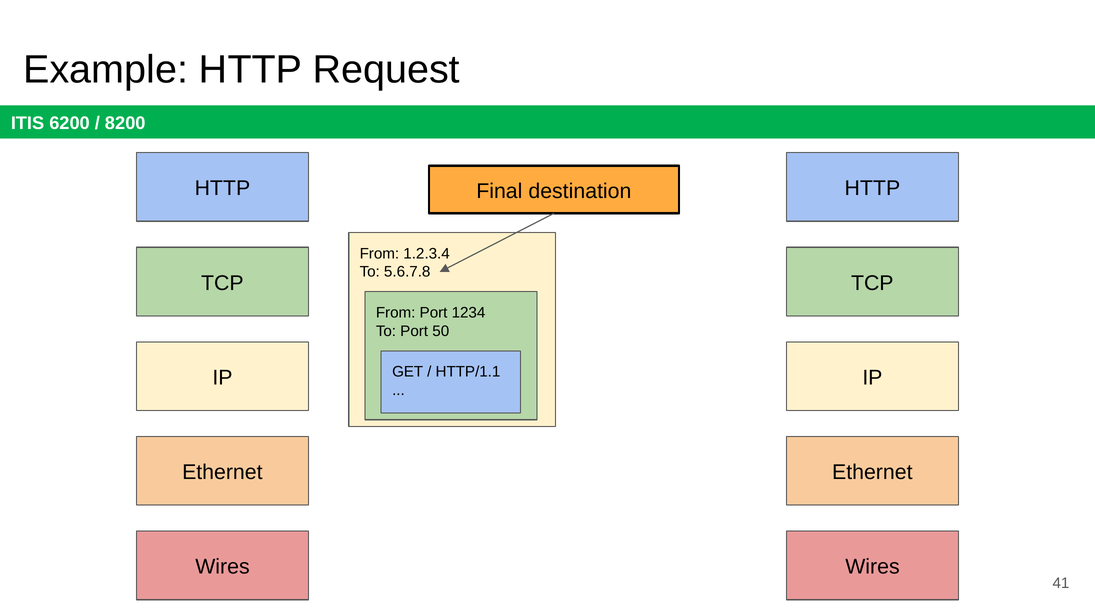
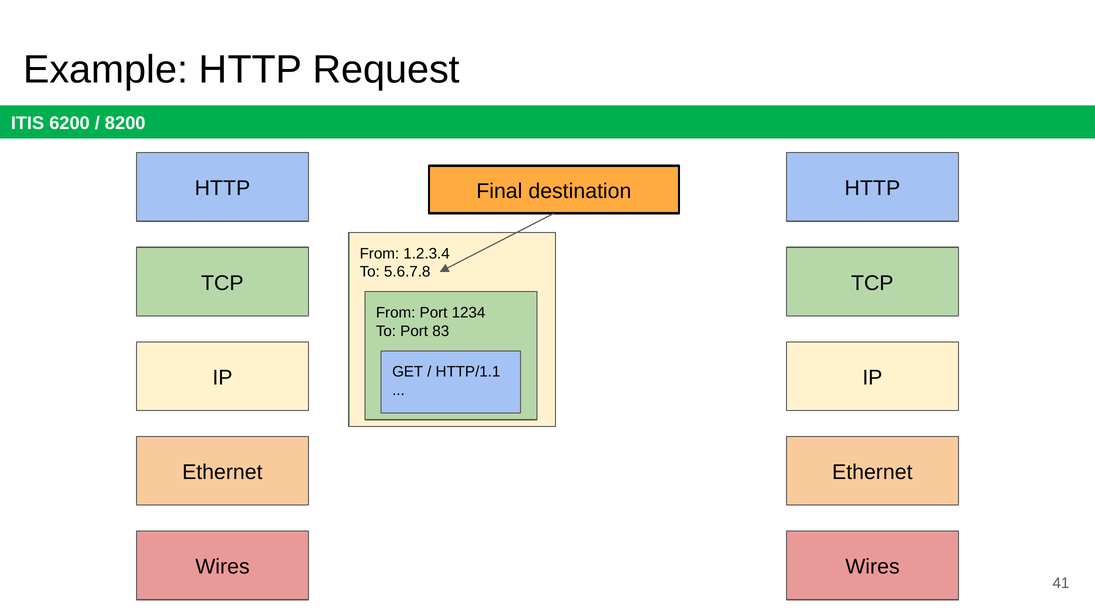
50: 50 -> 83
